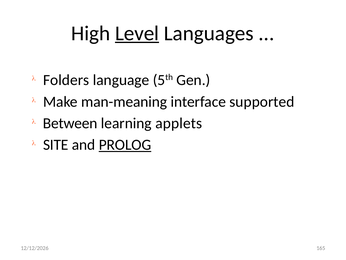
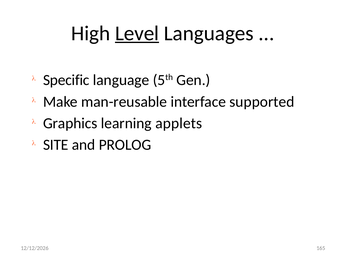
Folders: Folders -> Specific
man-meaning: man-meaning -> man-reusable
Between: Between -> Graphics
PROLOG underline: present -> none
